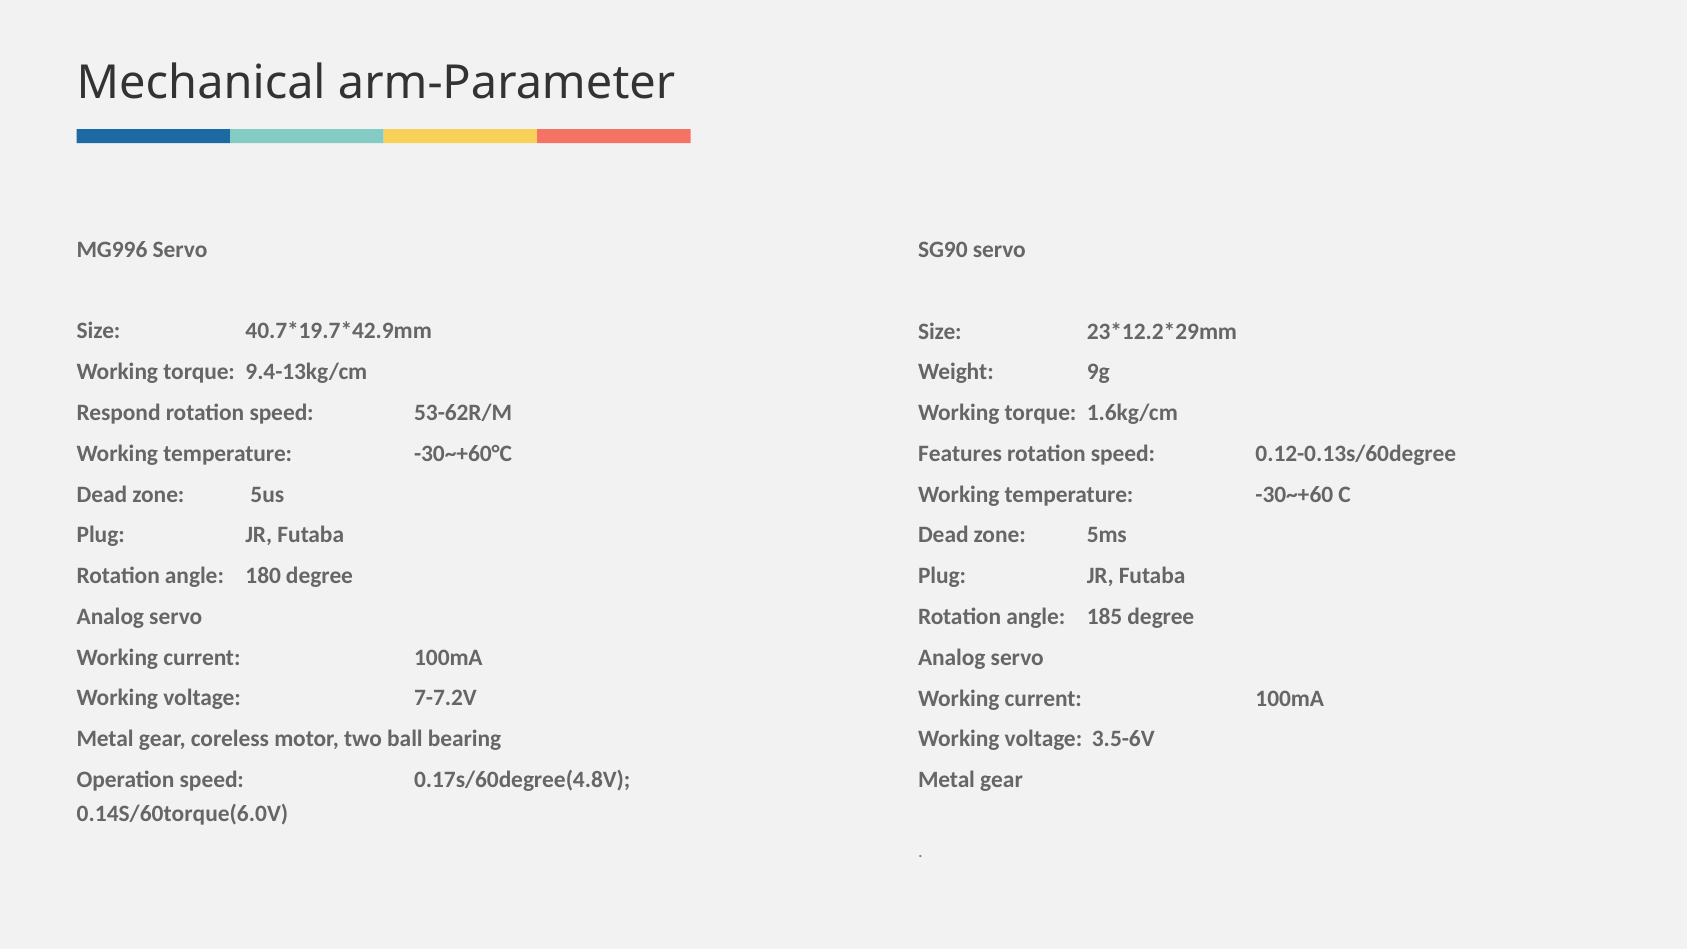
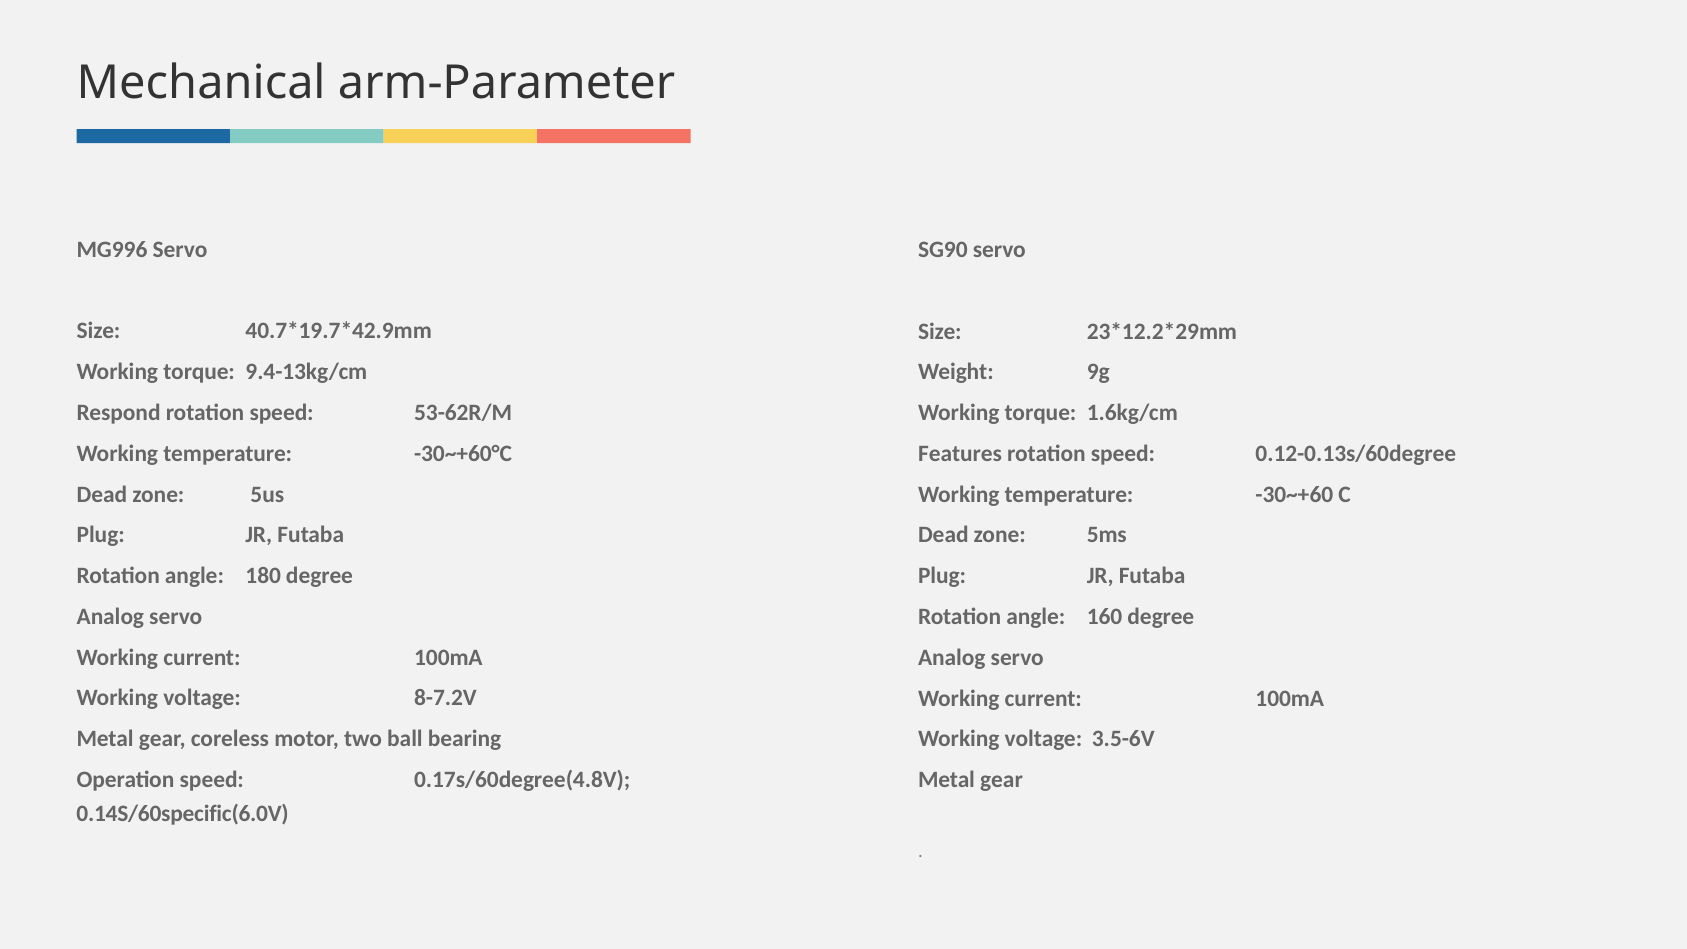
185: 185 -> 160
7-7.2V: 7-7.2V -> 8-7.2V
0.14S/60torque(6.0V: 0.14S/60torque(6.0V -> 0.14S/60specific(6.0V
